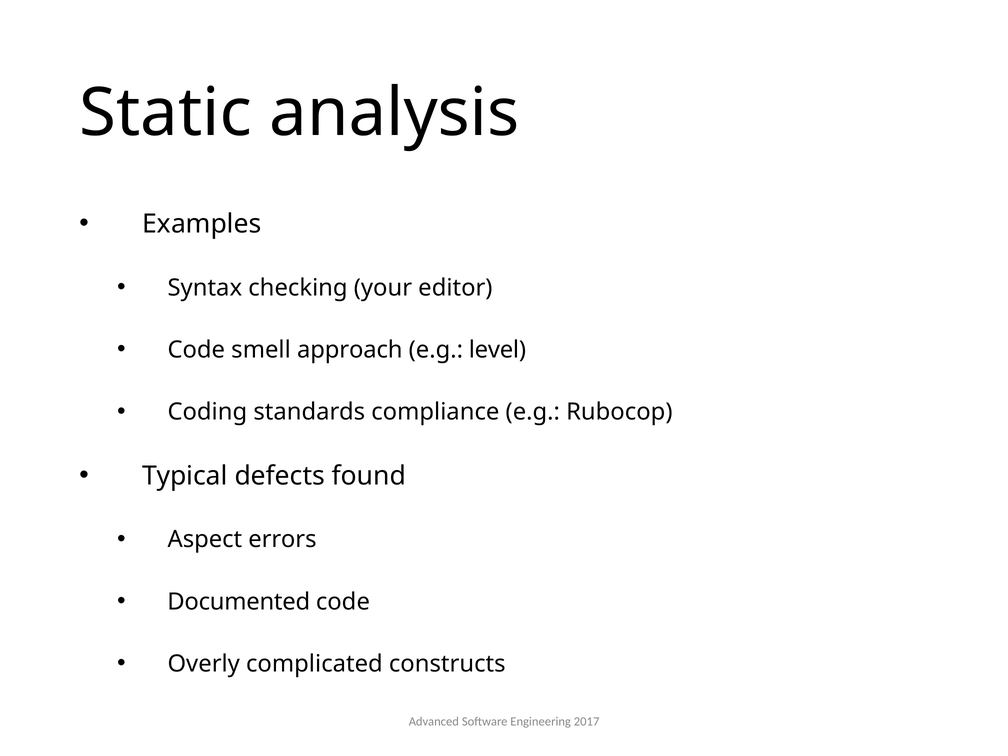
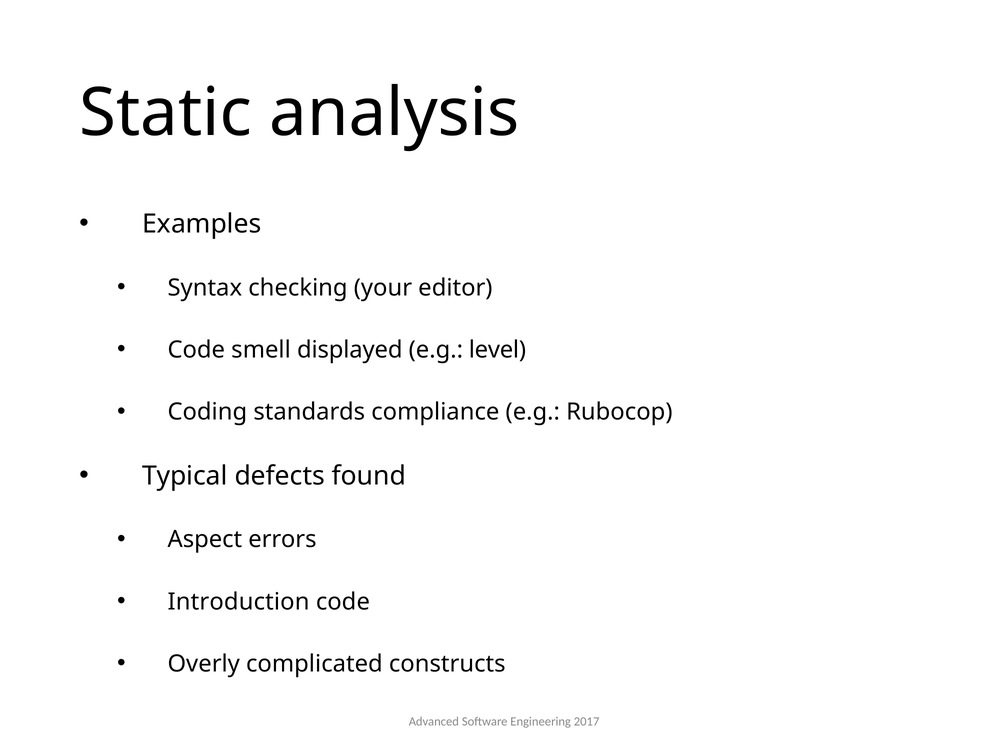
approach: approach -> displayed
Documented: Documented -> Introduction
